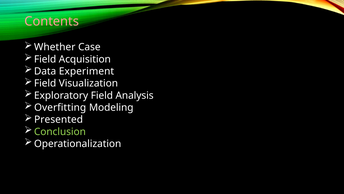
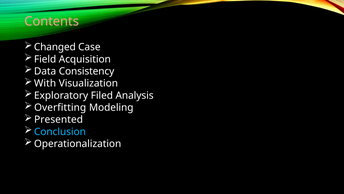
Whether: Whether -> Changed
Experiment: Experiment -> Consistency
Field at (45, 83): Field -> With
Exploratory Field: Field -> Filed
Conclusion colour: light green -> light blue
